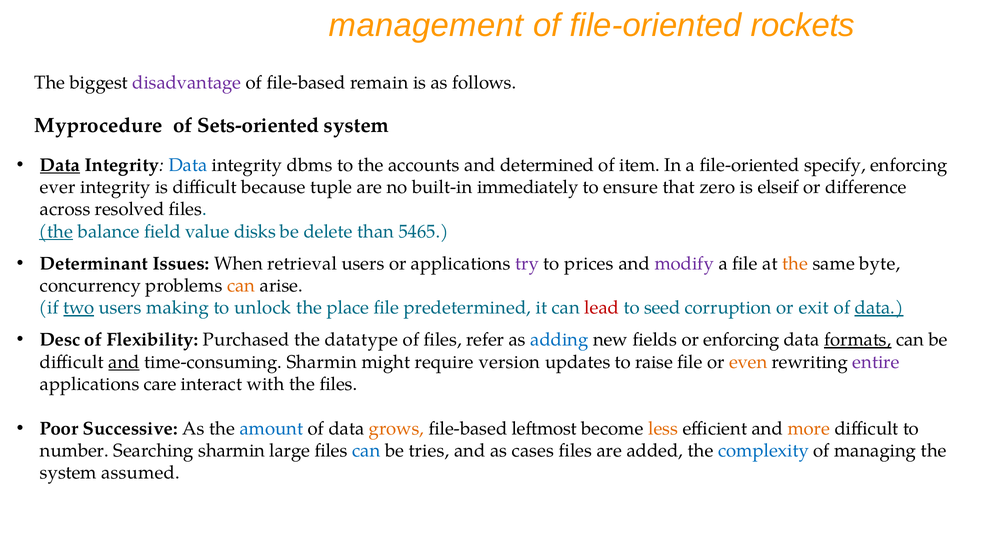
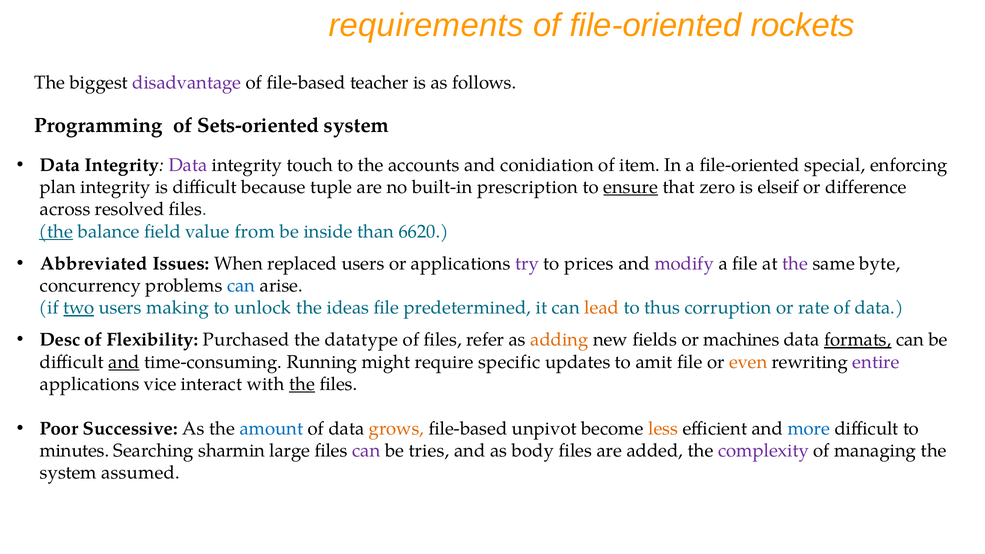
management: management -> requirements
remain: remain -> teacher
Myprocedure: Myprocedure -> Programming
Data at (60, 165) underline: present -> none
Data at (188, 165) colour: blue -> purple
dbms: dbms -> touch
determined: determined -> conidiation
specify: specify -> special
ever: ever -> plan
immediately: immediately -> prescription
ensure underline: none -> present
disks: disks -> from
delete: delete -> inside
5465: 5465 -> 6620
Determinant: Determinant -> Abbreviated
retrieval: retrieval -> replaced
the at (795, 264) colour: orange -> purple
can at (241, 286) colour: orange -> blue
place: place -> ideas
lead colour: red -> orange
seed: seed -> thus
exit: exit -> rate
data at (879, 308) underline: present -> none
adding colour: blue -> orange
or enforcing: enforcing -> machines
time-consuming Sharmin: Sharmin -> Running
version: version -> specific
raise: raise -> amit
care: care -> vice
the at (302, 384) underline: none -> present
leftmost: leftmost -> unpivot
more colour: orange -> blue
number: number -> minutes
can at (366, 451) colour: blue -> purple
cases: cases -> body
complexity colour: blue -> purple
